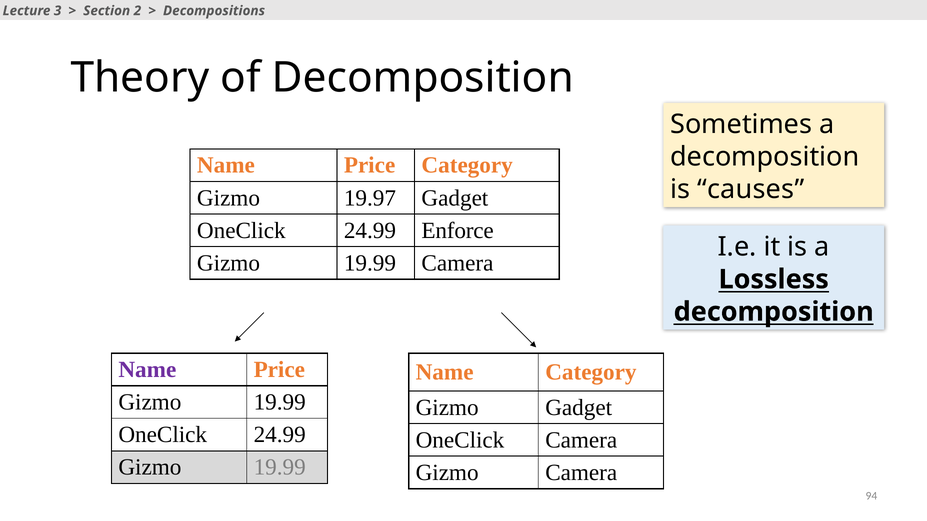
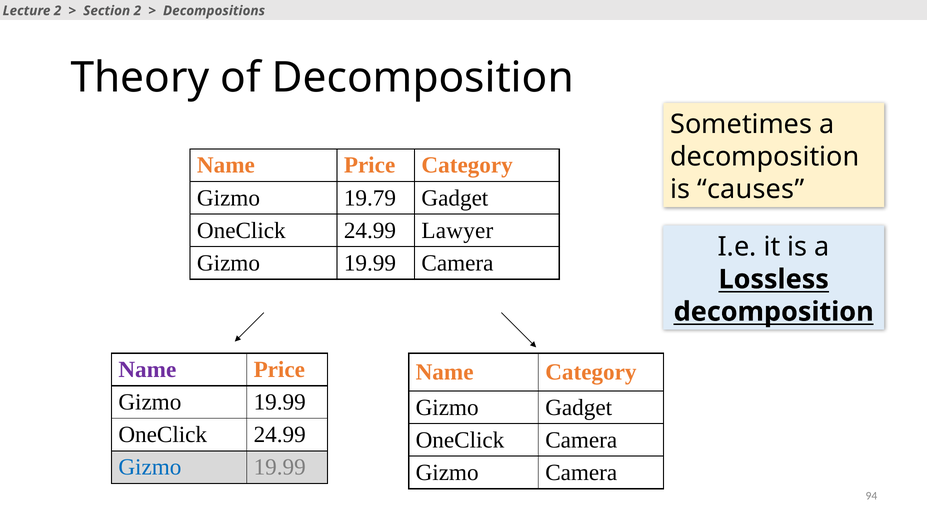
Lecture 3: 3 -> 2
19.97: 19.97 -> 19.79
Enforce: Enforce -> Lawyer
Gizmo at (150, 468) colour: black -> blue
